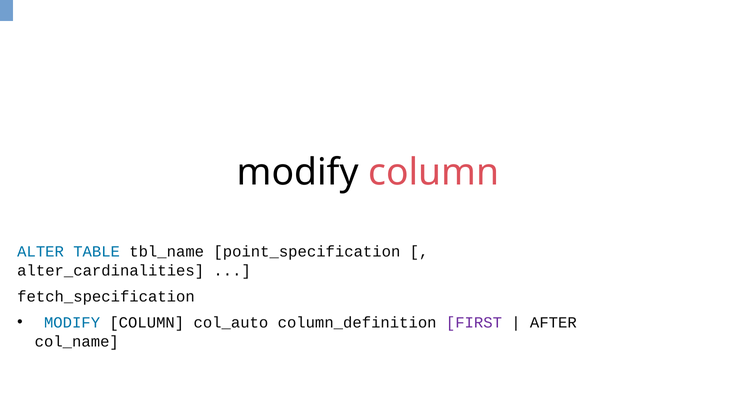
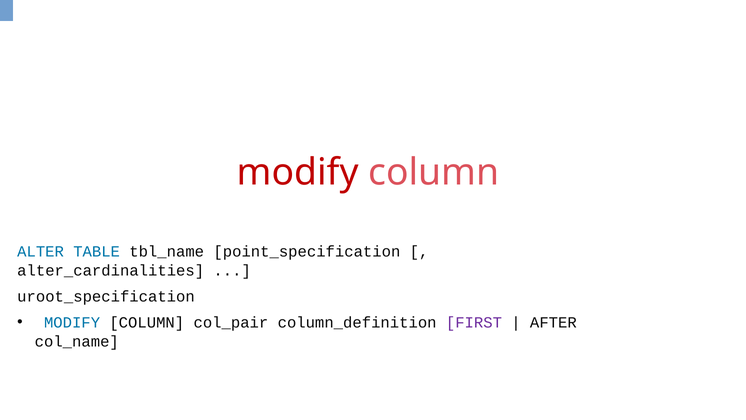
modify at (298, 172) colour: black -> red
fetch_specification: fetch_specification -> uroot_specification
col_auto: col_auto -> col_pair
